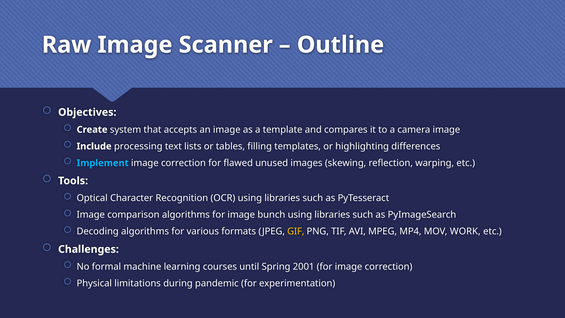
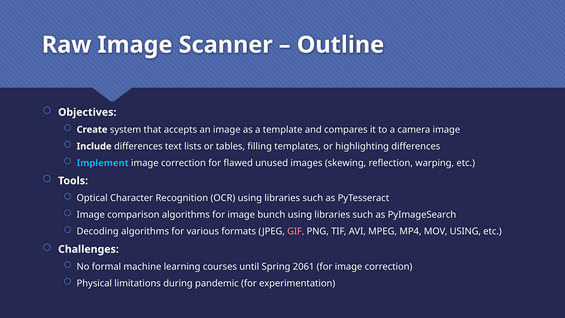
Include processing: processing -> differences
GIF colour: yellow -> pink
MOV WORK: WORK -> USING
2001: 2001 -> 2061
